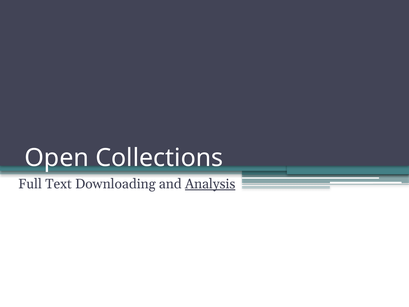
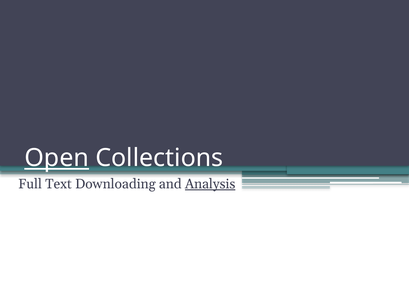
Open underline: none -> present
